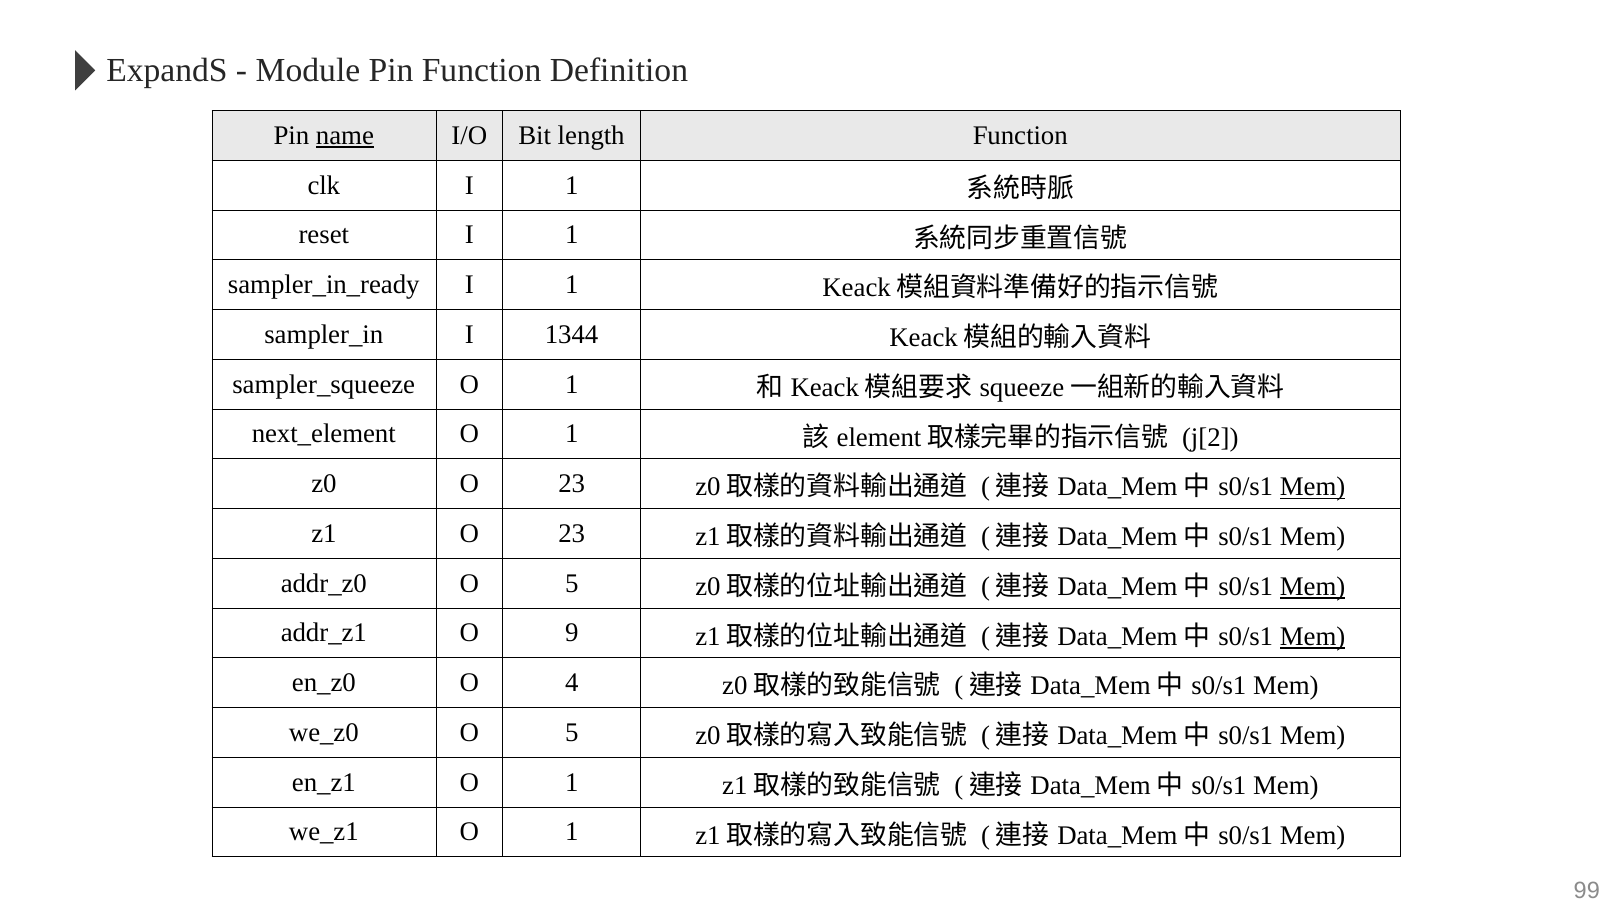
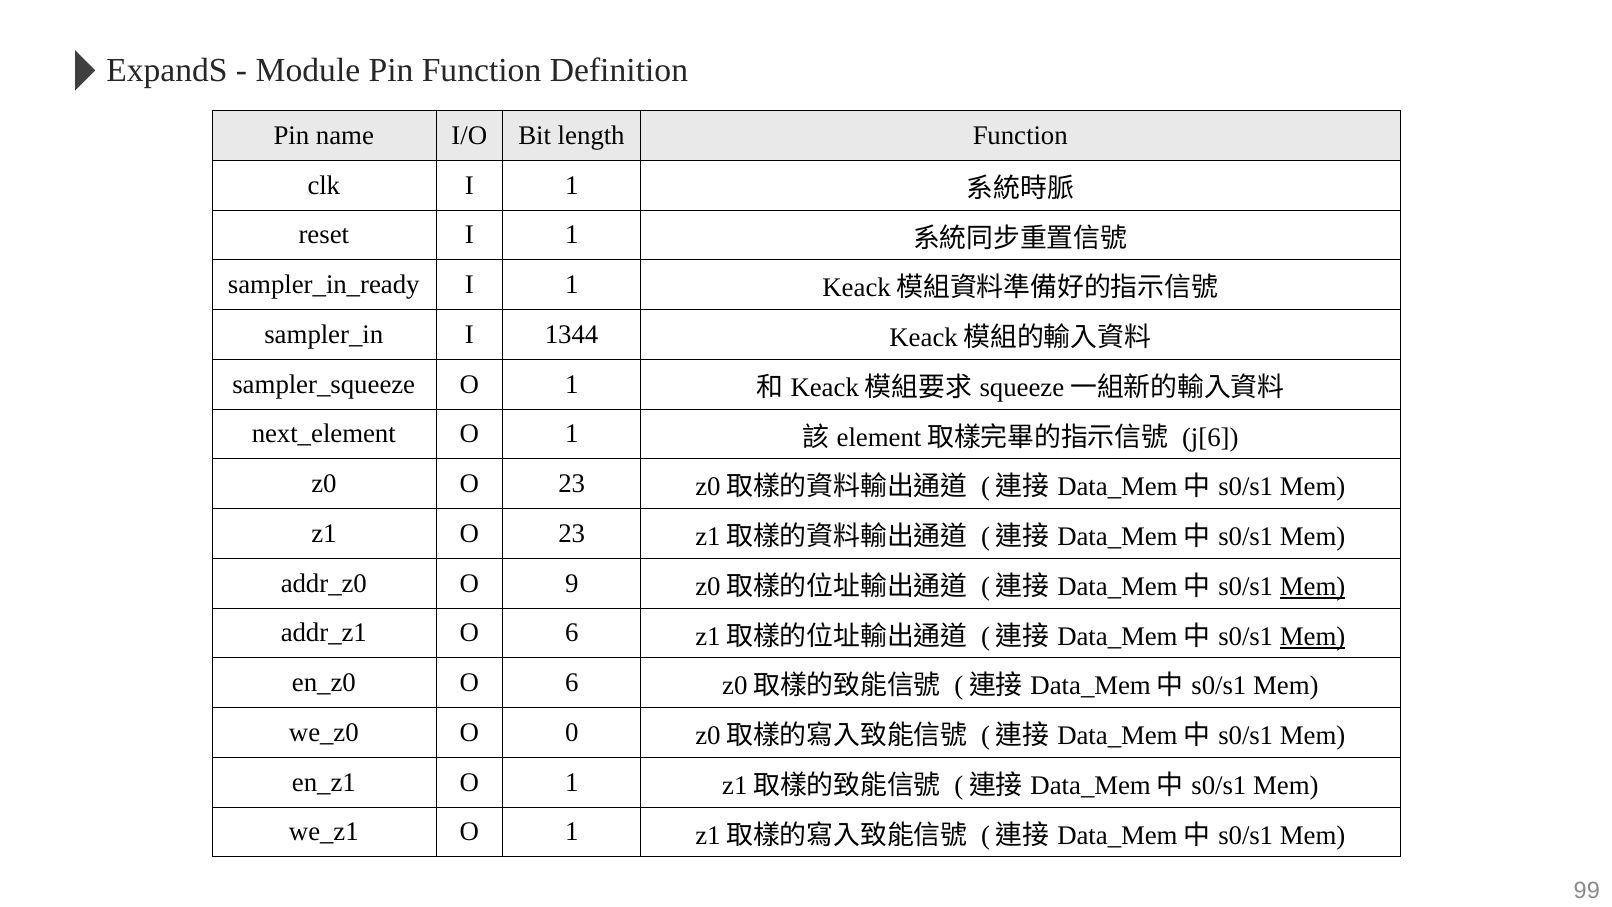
name underline: present -> none
j[2: j[2 -> j[6
Mem at (1313, 487) underline: present -> none
5 at (572, 583): 5 -> 9
9 at (572, 633): 9 -> 6
4 at (572, 683): 4 -> 6
5 at (572, 732): 5 -> 0
